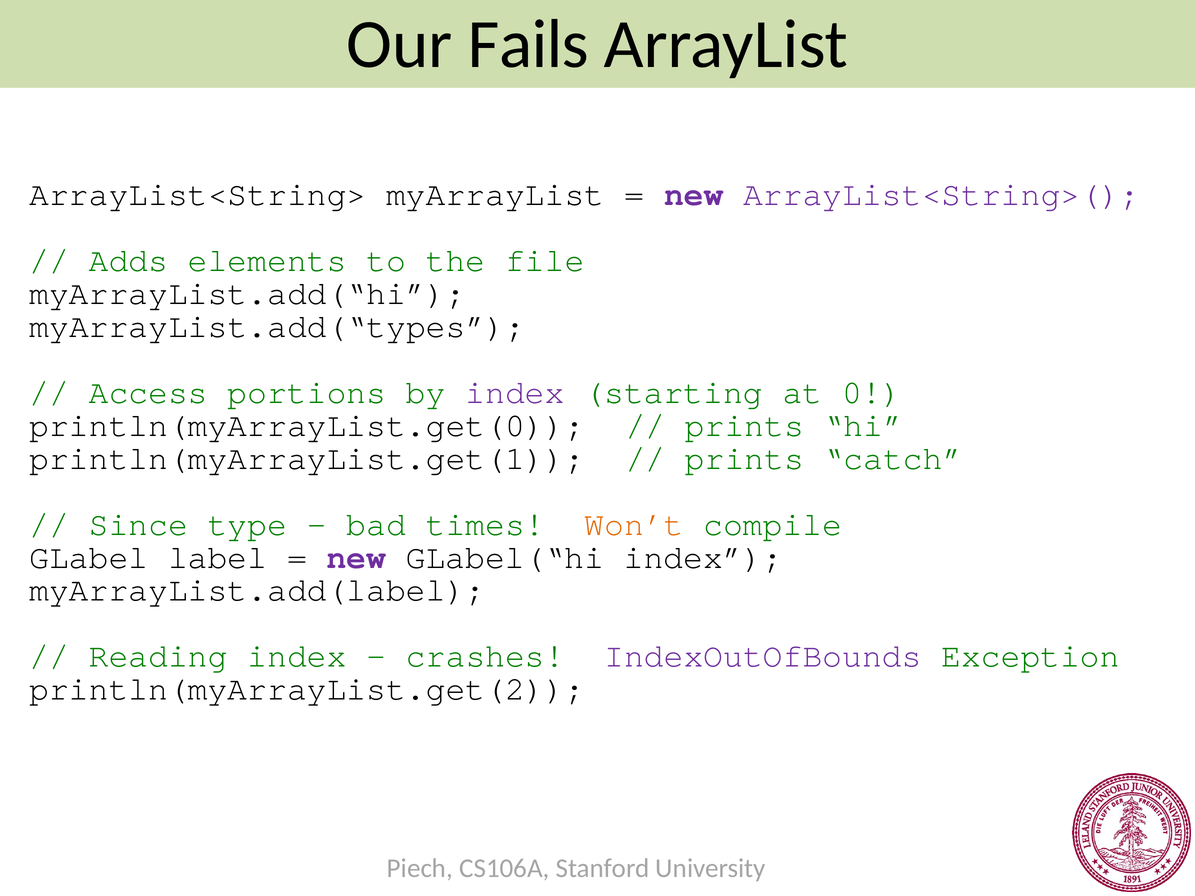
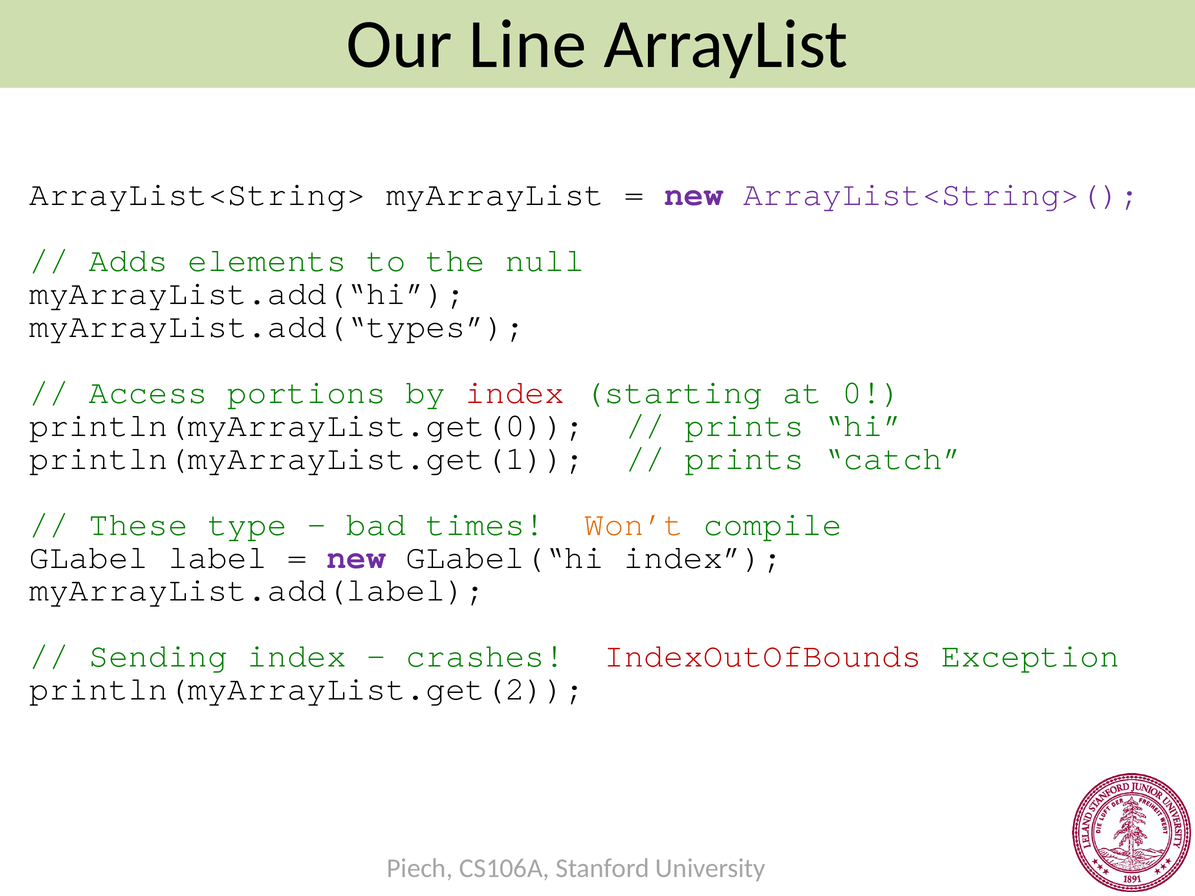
Fails: Fails -> Line
file: file -> null
index at (515, 392) colour: purple -> red
Since: Since -> These
Reading: Reading -> Sending
IndexOutOfBounds colour: purple -> red
